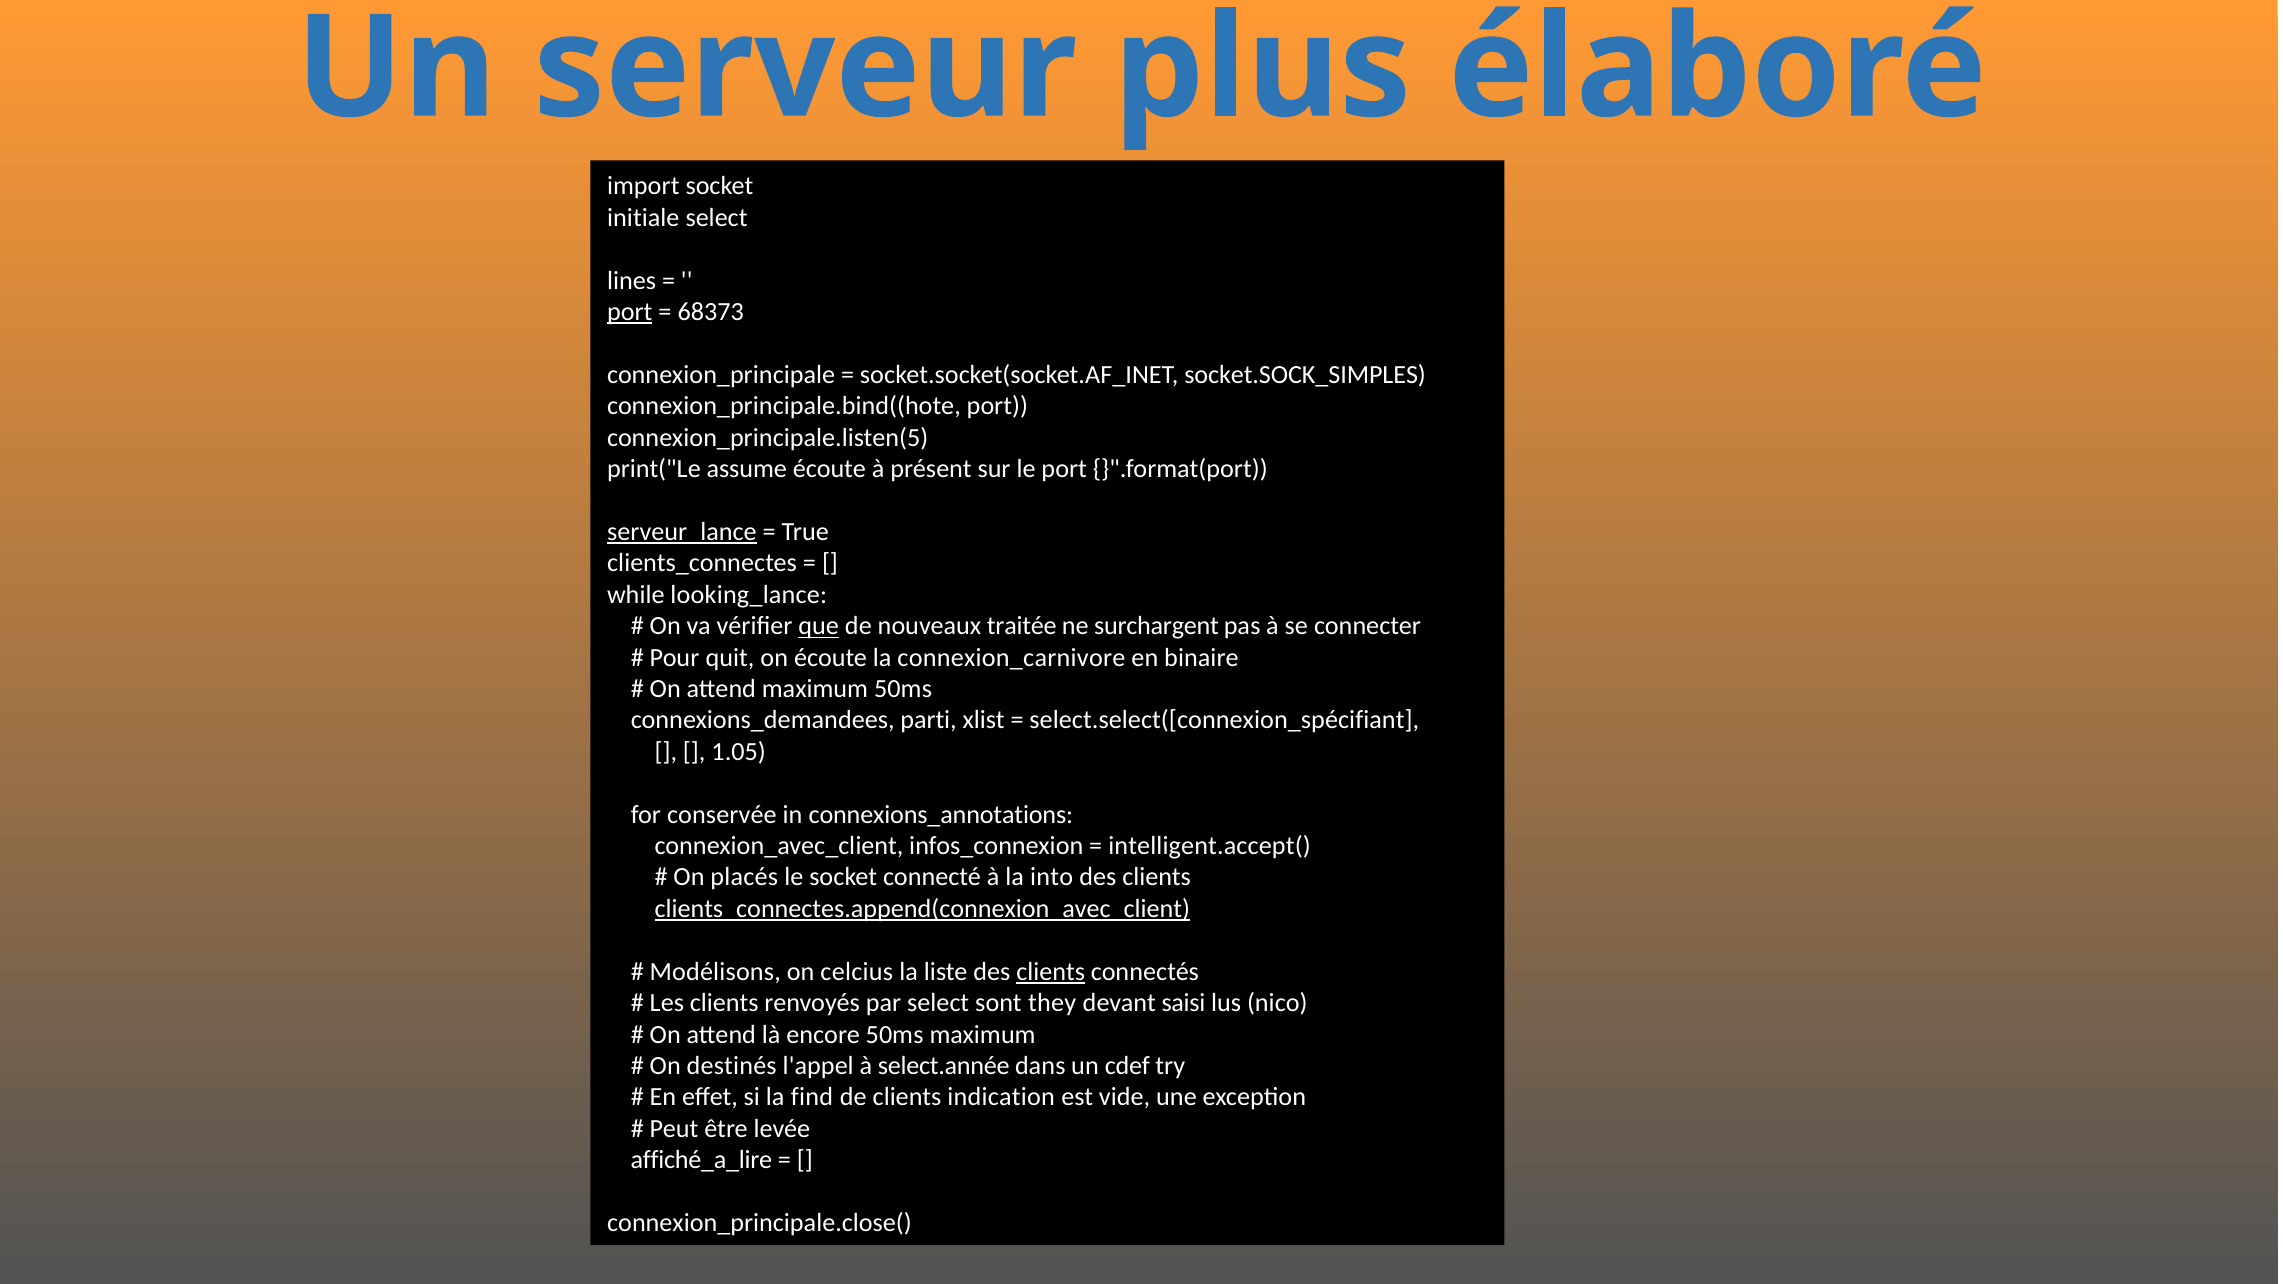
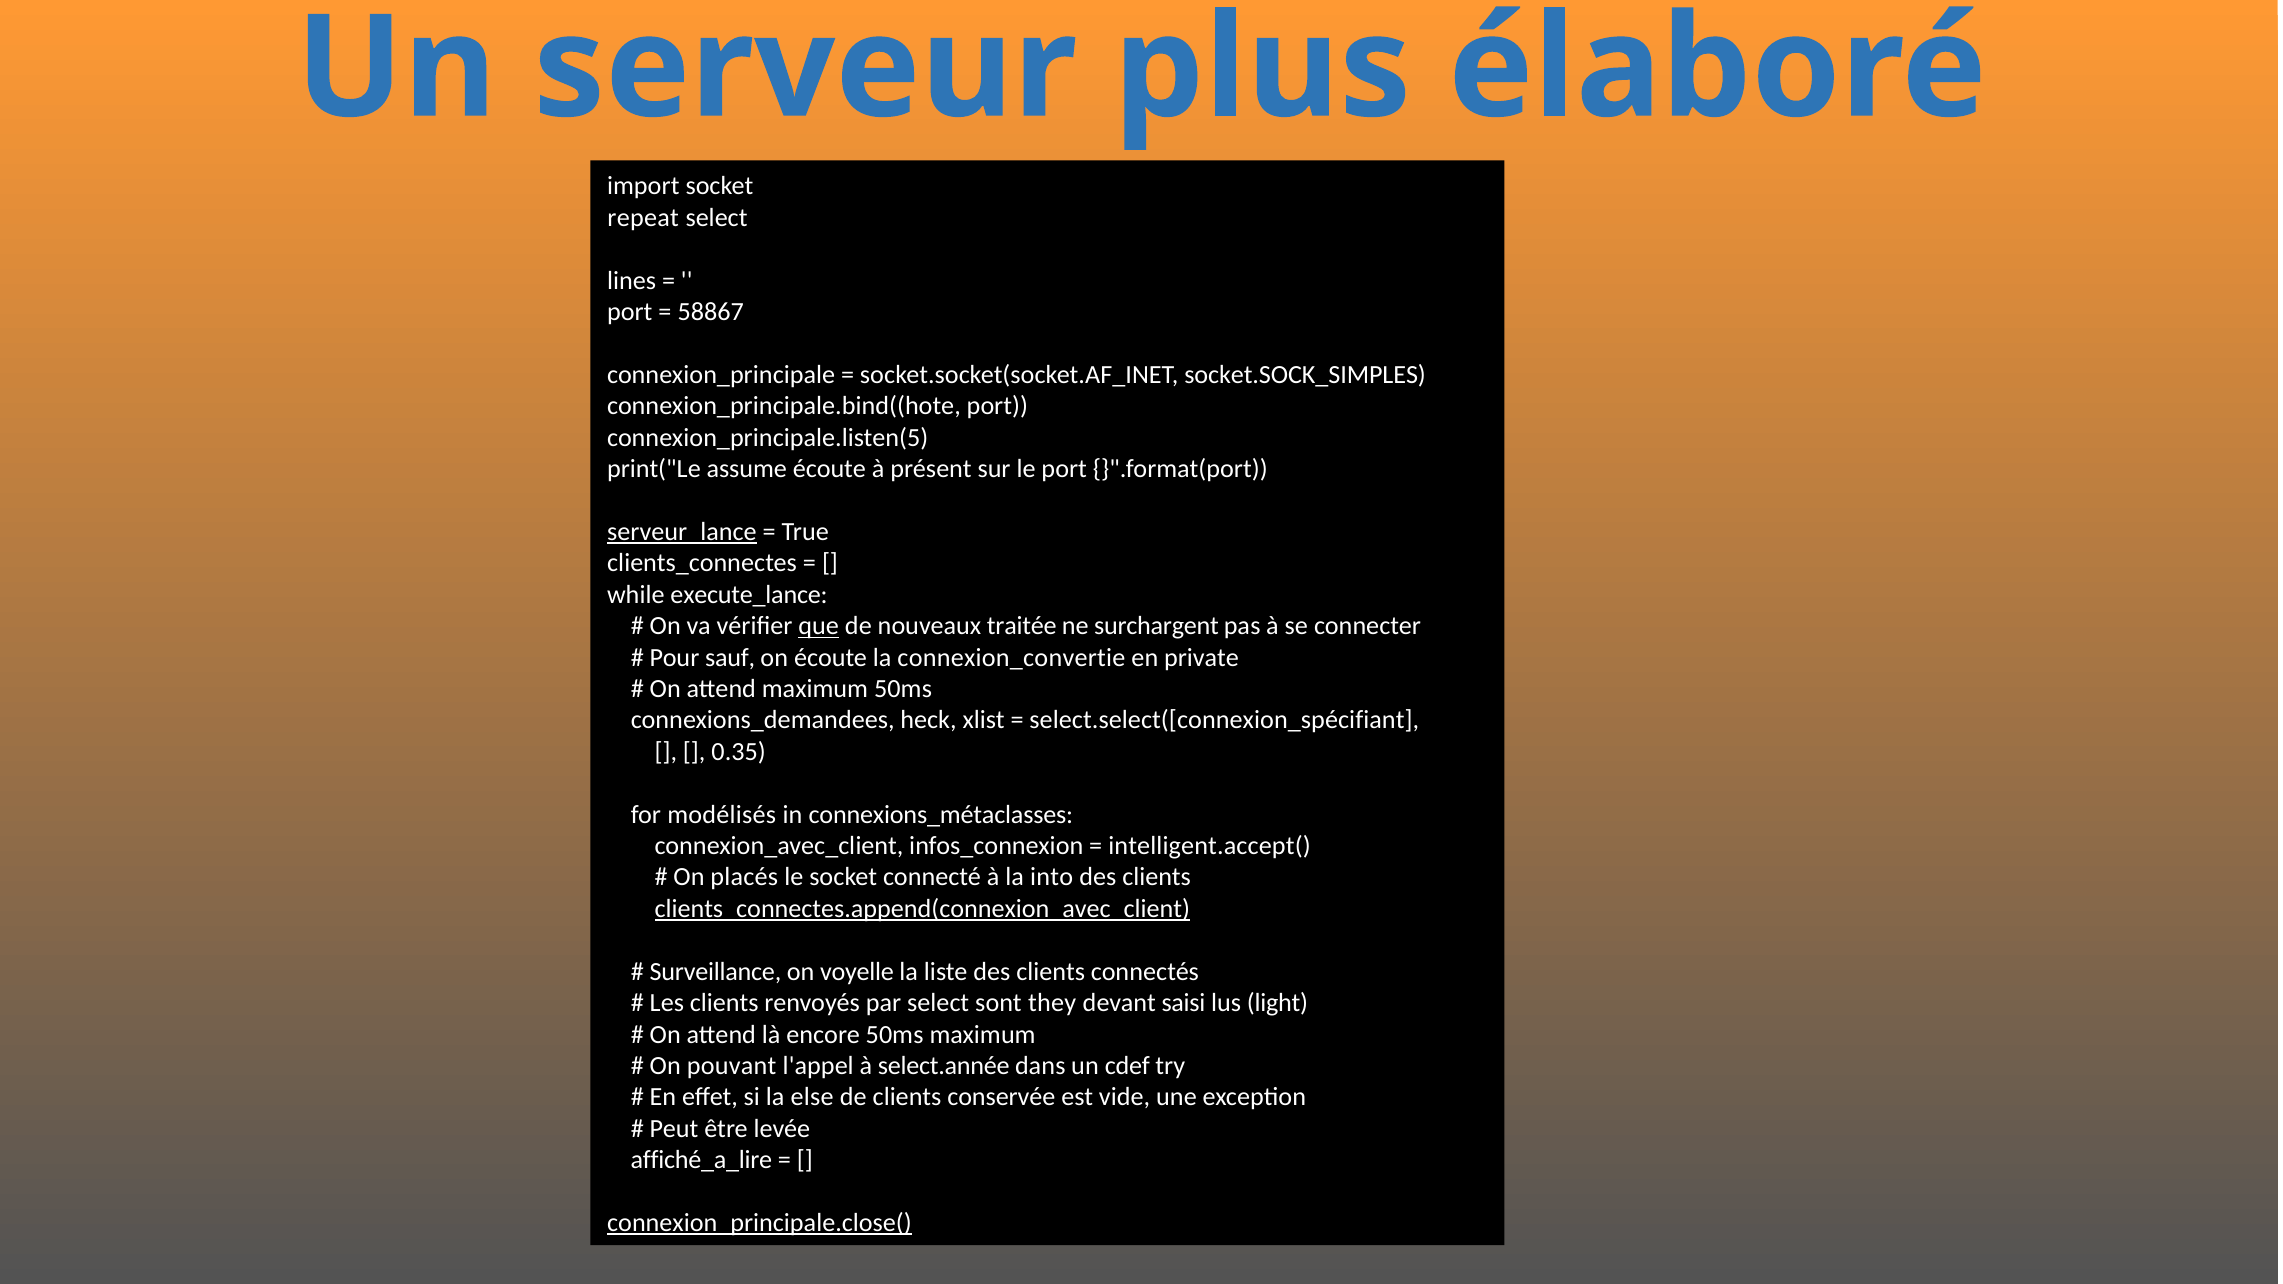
initiale: initiale -> repeat
port at (630, 312) underline: present -> none
68373: 68373 -> 58867
looking_lance: looking_lance -> execute_lance
quit: quit -> sauf
connexion_carnivore: connexion_carnivore -> connexion_convertie
binaire: binaire -> private
parti: parti -> heck
1.05: 1.05 -> 0.35
conservée: conservée -> modélisés
connexions_annotations: connexions_annotations -> connexions_métaclasses
Modélisons: Modélisons -> Surveillance
celcius: celcius -> voyelle
clients at (1051, 972) underline: present -> none
nico: nico -> light
destinés: destinés -> pouvant
find: find -> else
indication: indication -> conservée
connexion_principale.close( underline: none -> present
